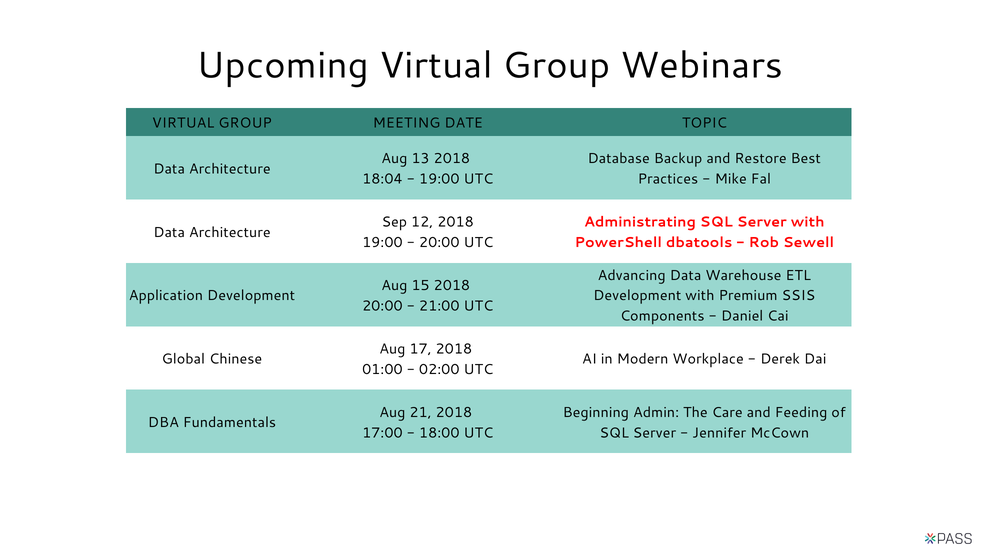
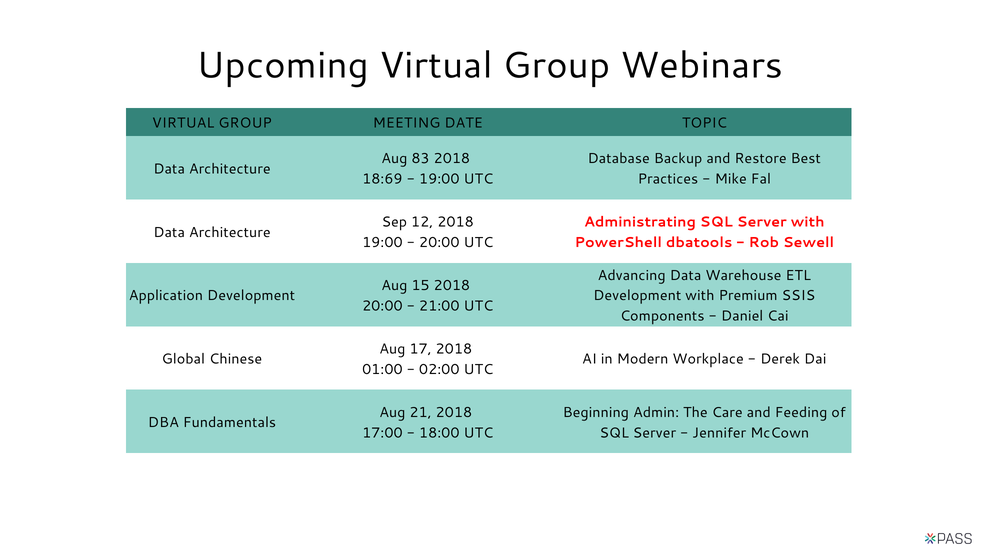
13: 13 -> 83
18:04: 18:04 -> 18:69
